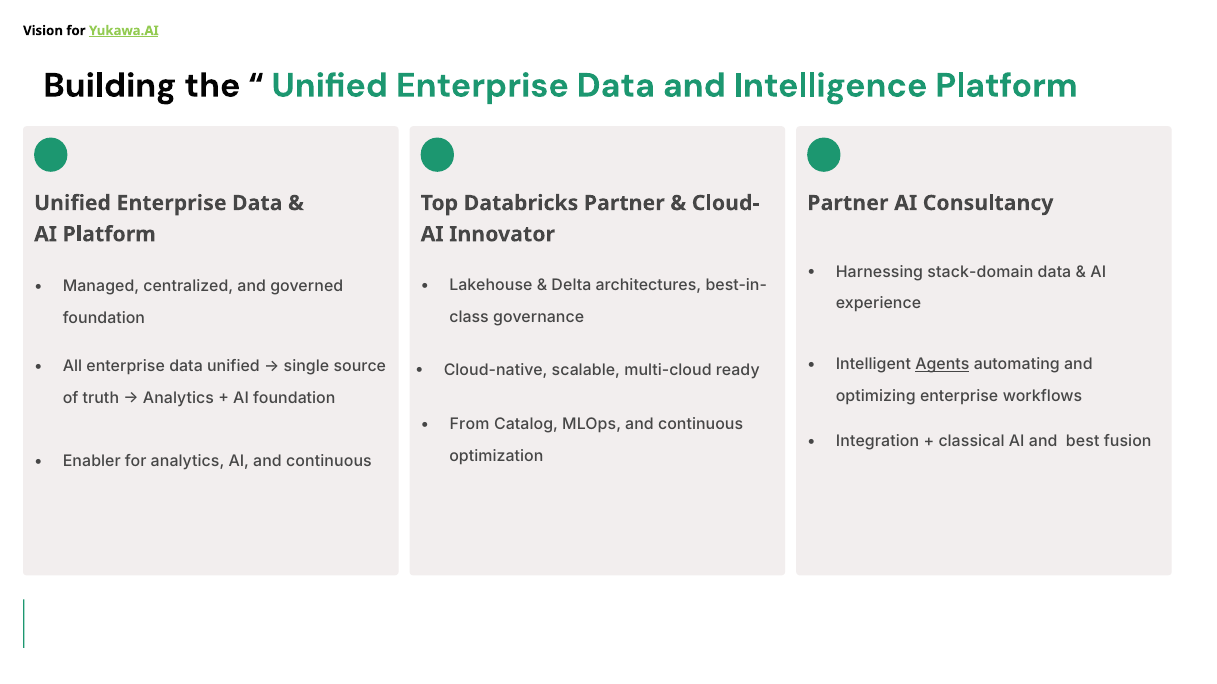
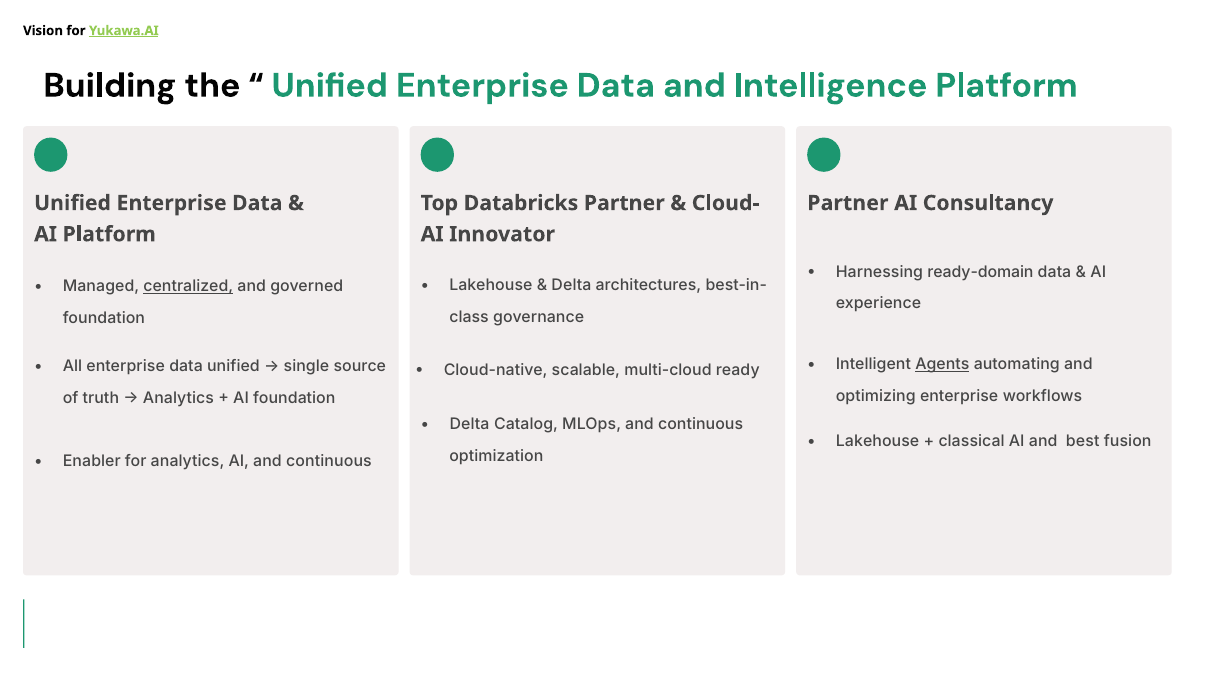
stack-domain: stack-domain -> ready-domain
centralized underline: none -> present
From at (470, 425): From -> Delta
Integration at (878, 442): Integration -> Lakehouse
